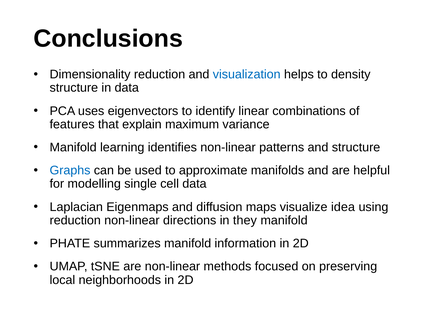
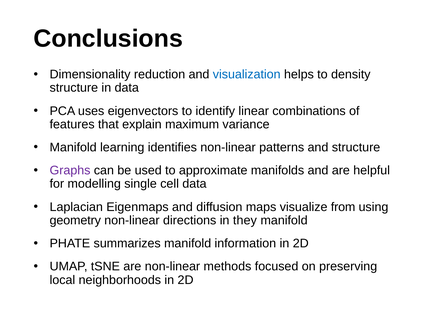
Graphs colour: blue -> purple
idea: idea -> from
reduction at (75, 221): reduction -> geometry
